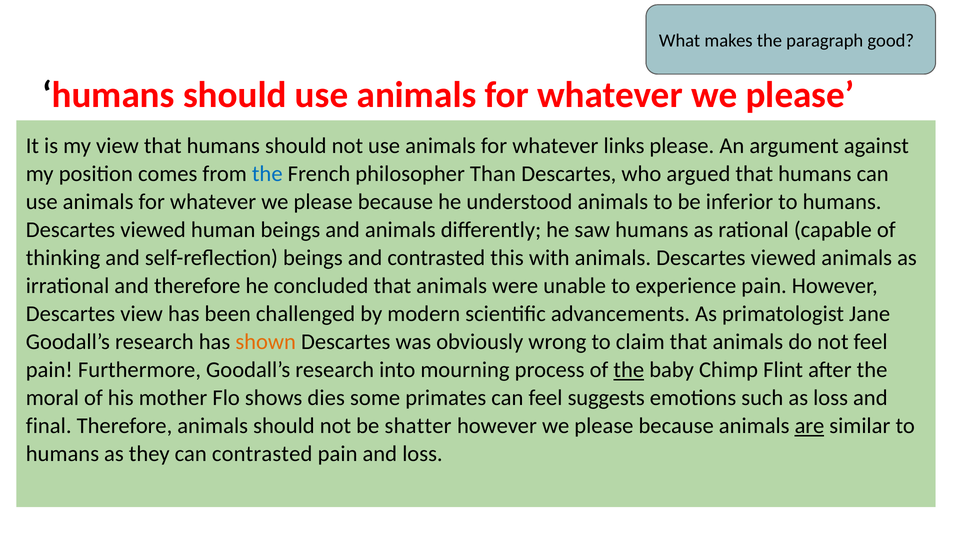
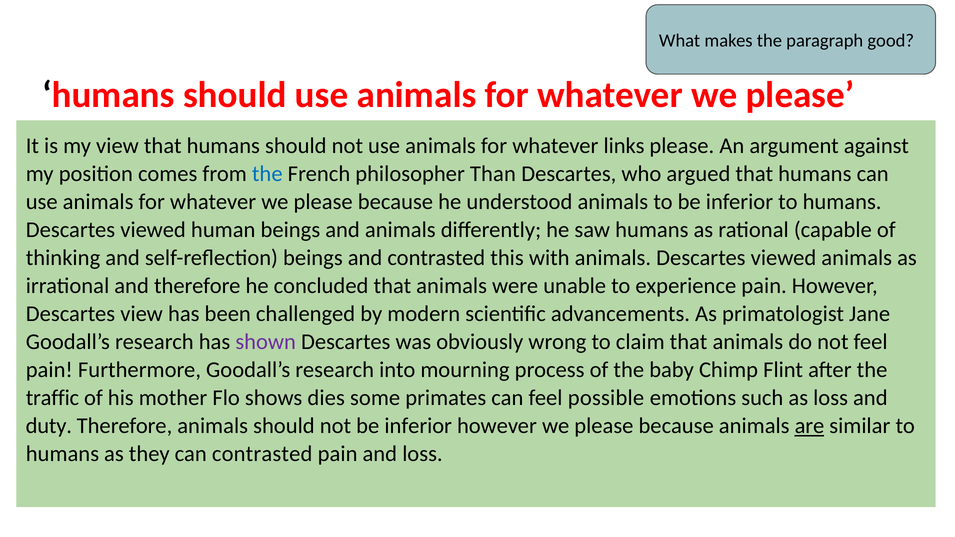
shown colour: orange -> purple
the at (629, 370) underline: present -> none
moral: moral -> traffic
suggests: suggests -> possible
final: final -> duty
not be shatter: shatter -> inferior
